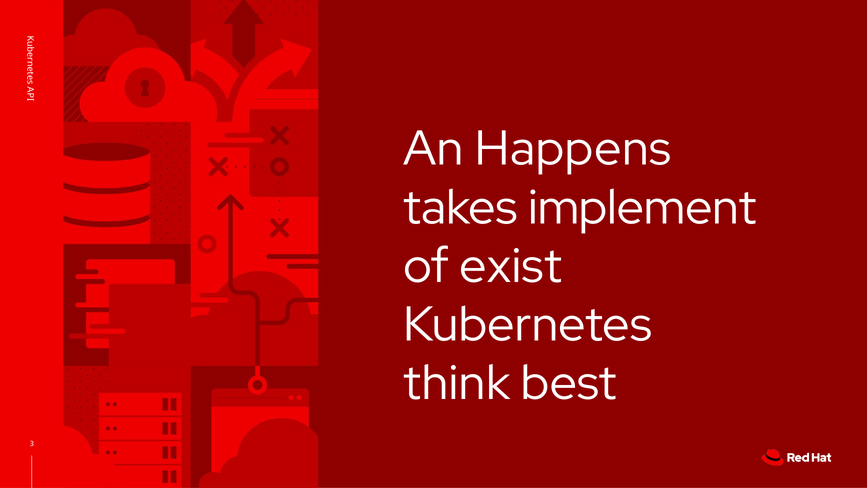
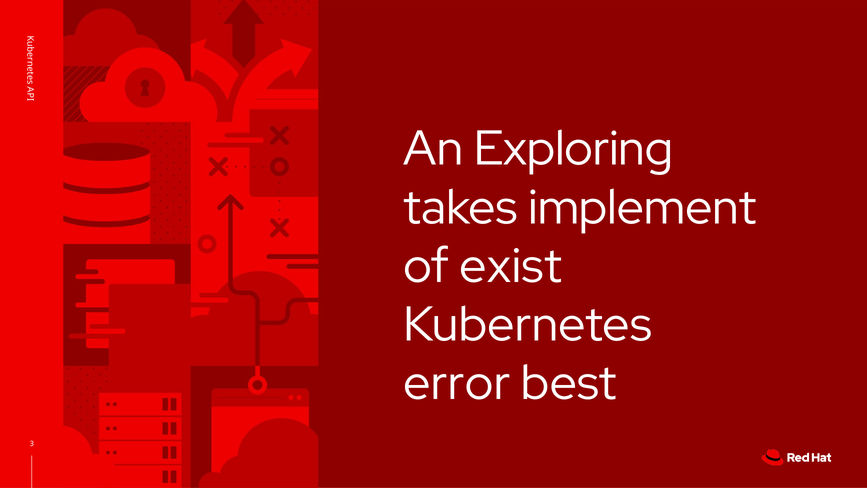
Happens: Happens -> Exploring
think: think -> error
